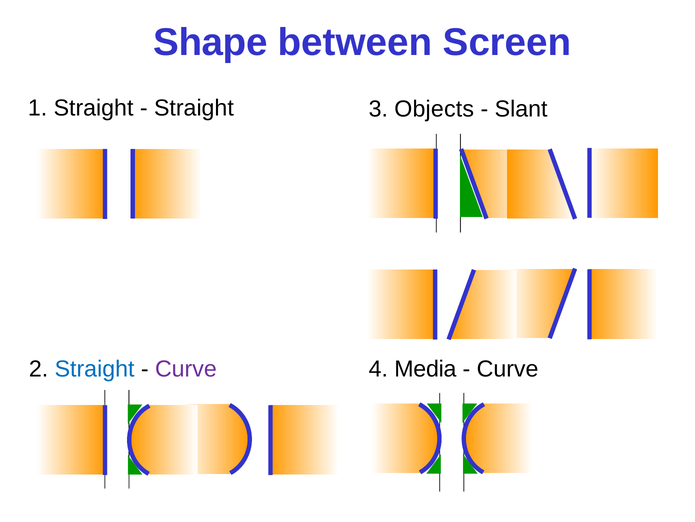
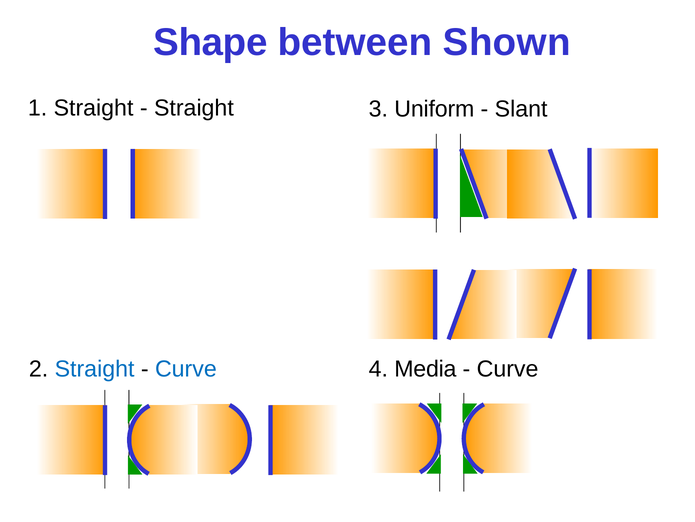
Screen: Screen -> Shown
Objects: Objects -> Uniform
Curve at (186, 368) colour: purple -> blue
